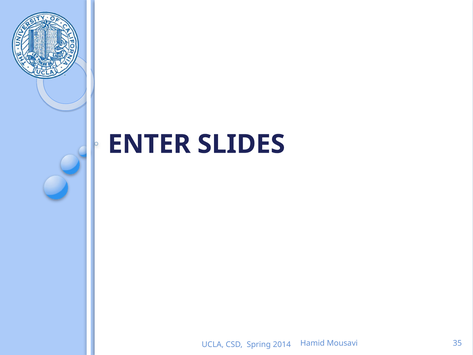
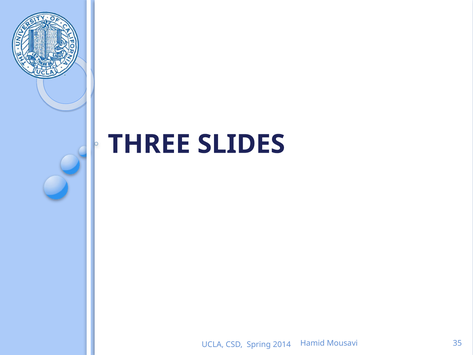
ENTER: ENTER -> THREE
